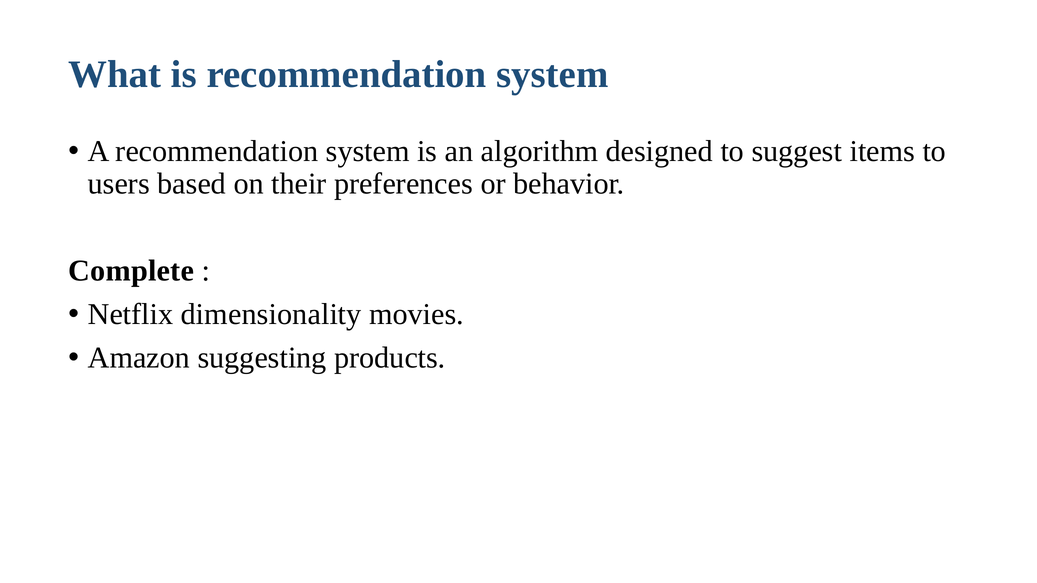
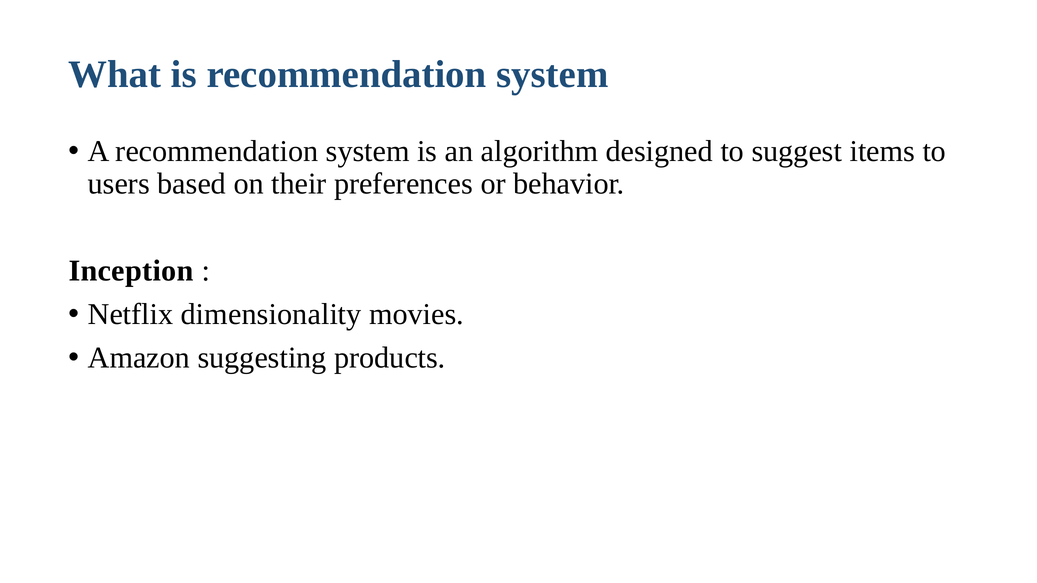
Complete: Complete -> Inception
